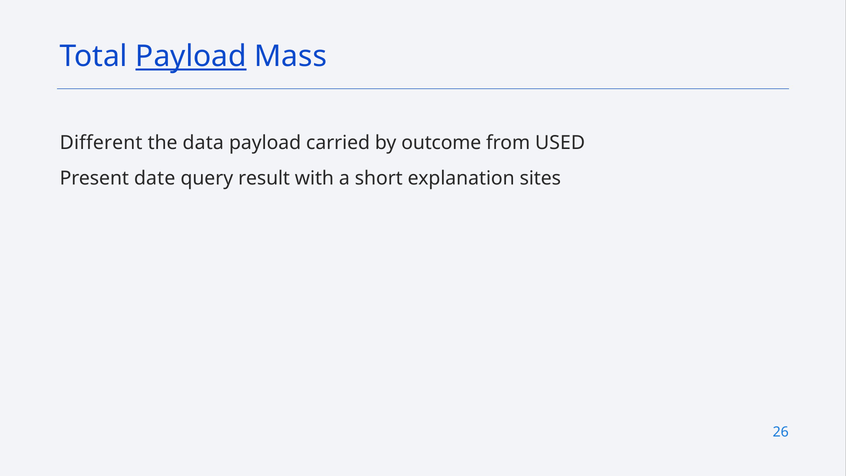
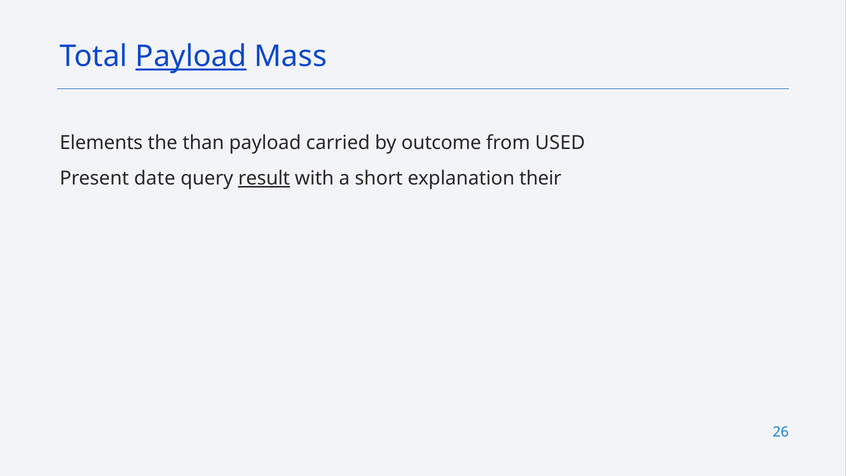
Different: Different -> Elements
data: data -> than
result underline: none -> present
sites: sites -> their
